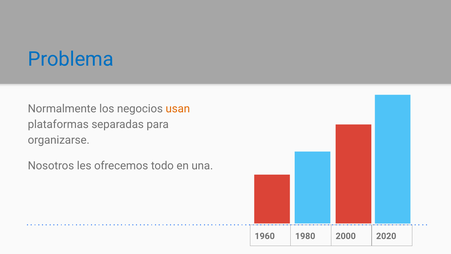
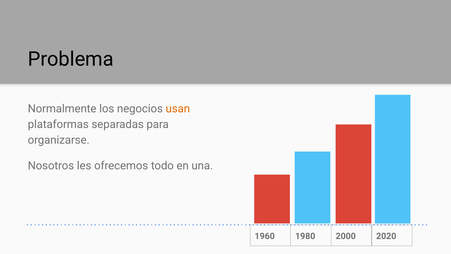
Problema colour: blue -> black
